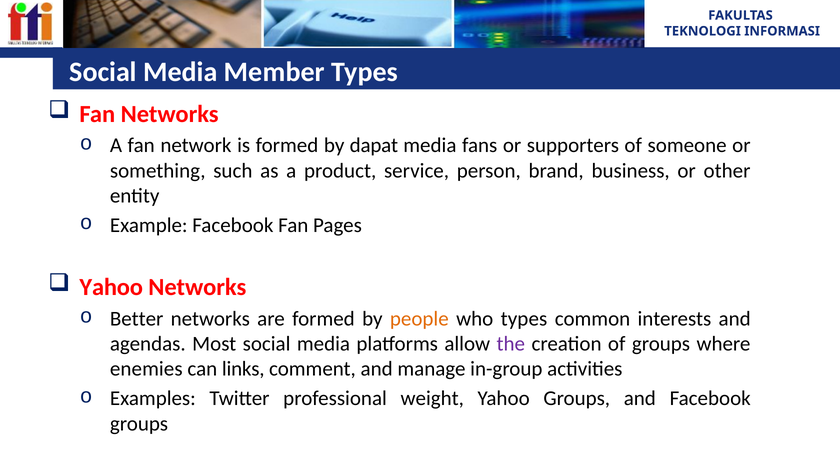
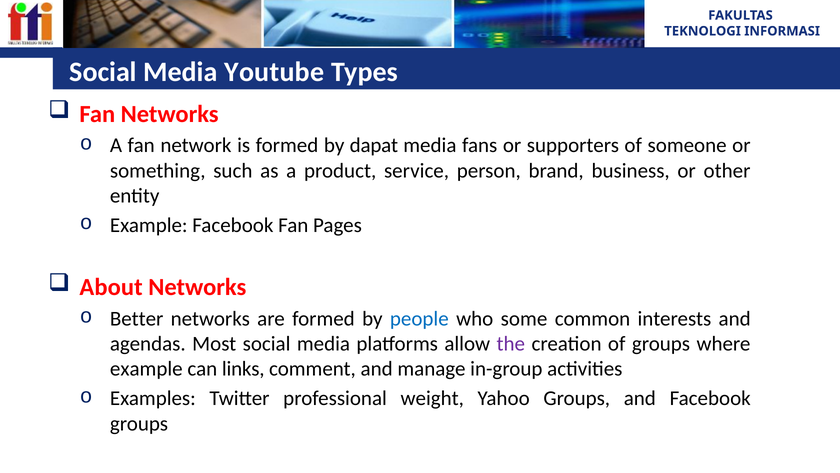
Member: Member -> Youtube
Yahoo at (111, 287): Yahoo -> About
people colour: orange -> blue
who types: types -> some
enemies at (146, 369): enemies -> example
